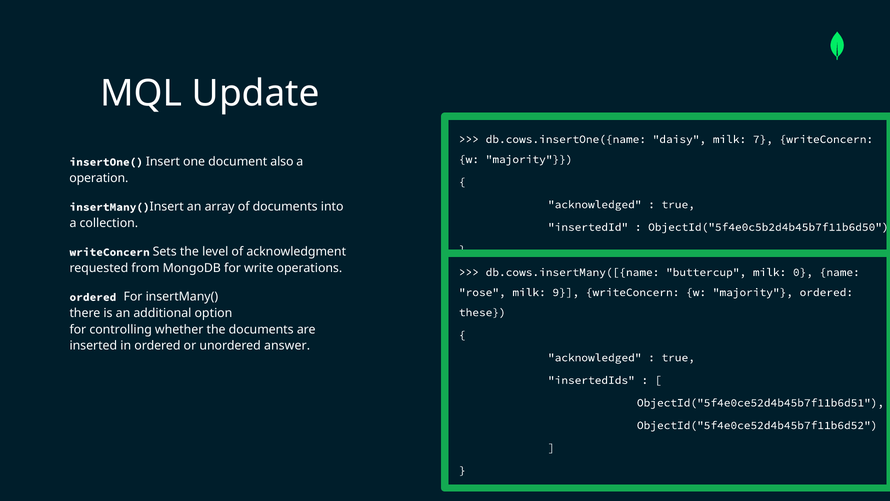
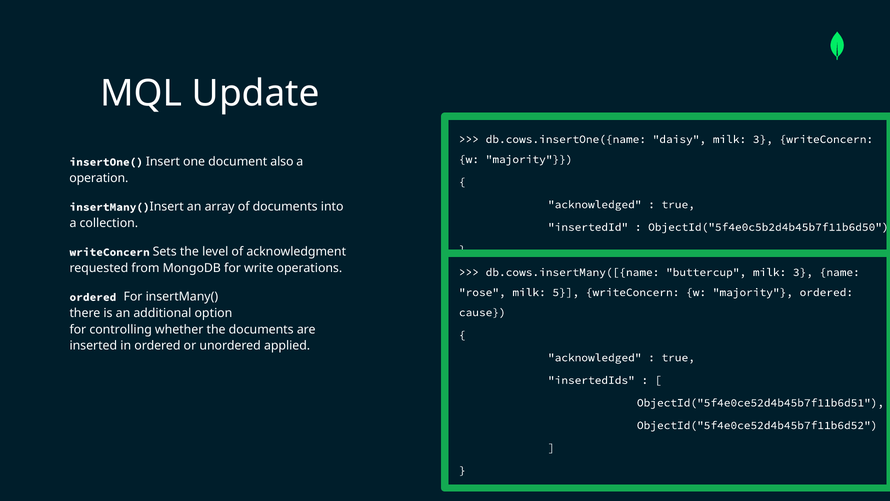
daisy milk 7: 7 -> 3
buttercup milk 0: 0 -> 3
9: 9 -> 5
these: these -> cause
answer: answer -> applied
